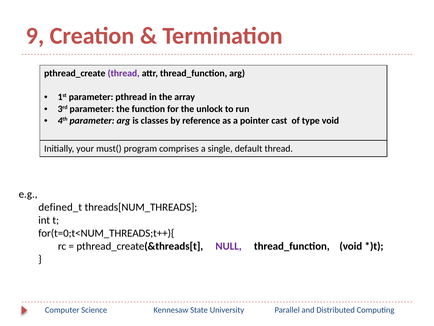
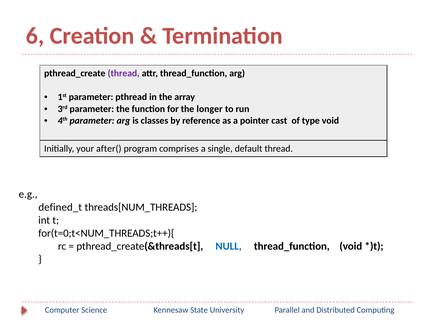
9: 9 -> 6
unlock: unlock -> longer
must(: must( -> after(
NULL colour: purple -> blue
